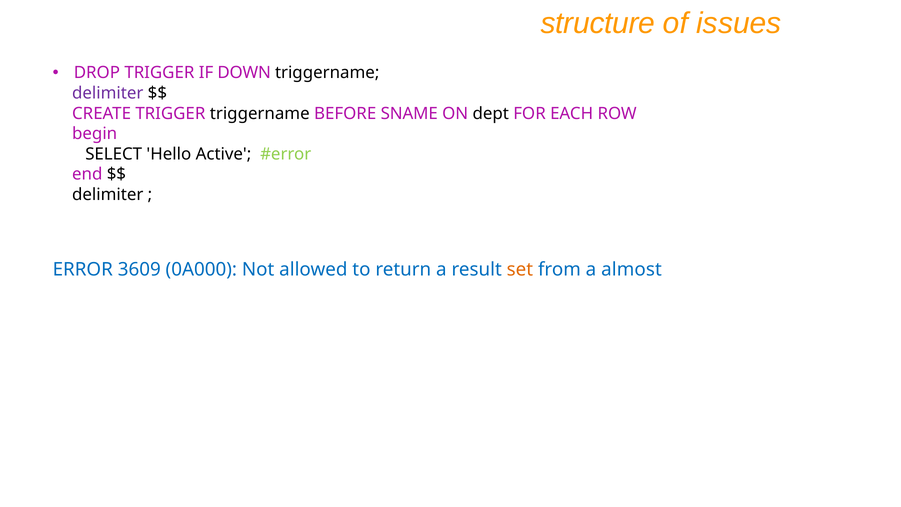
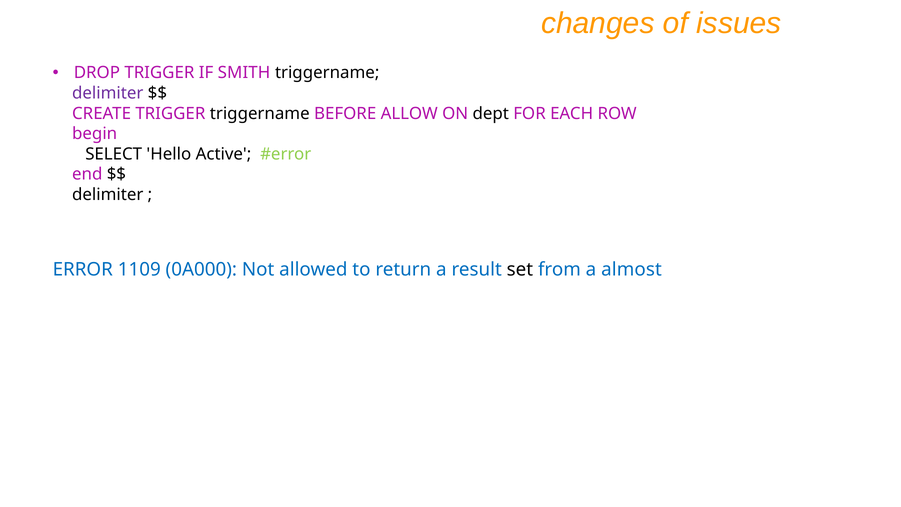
structure: structure -> changes
DOWN: DOWN -> SMITH
SNAME: SNAME -> ALLOW
3609: 3609 -> 1109
set colour: orange -> black
